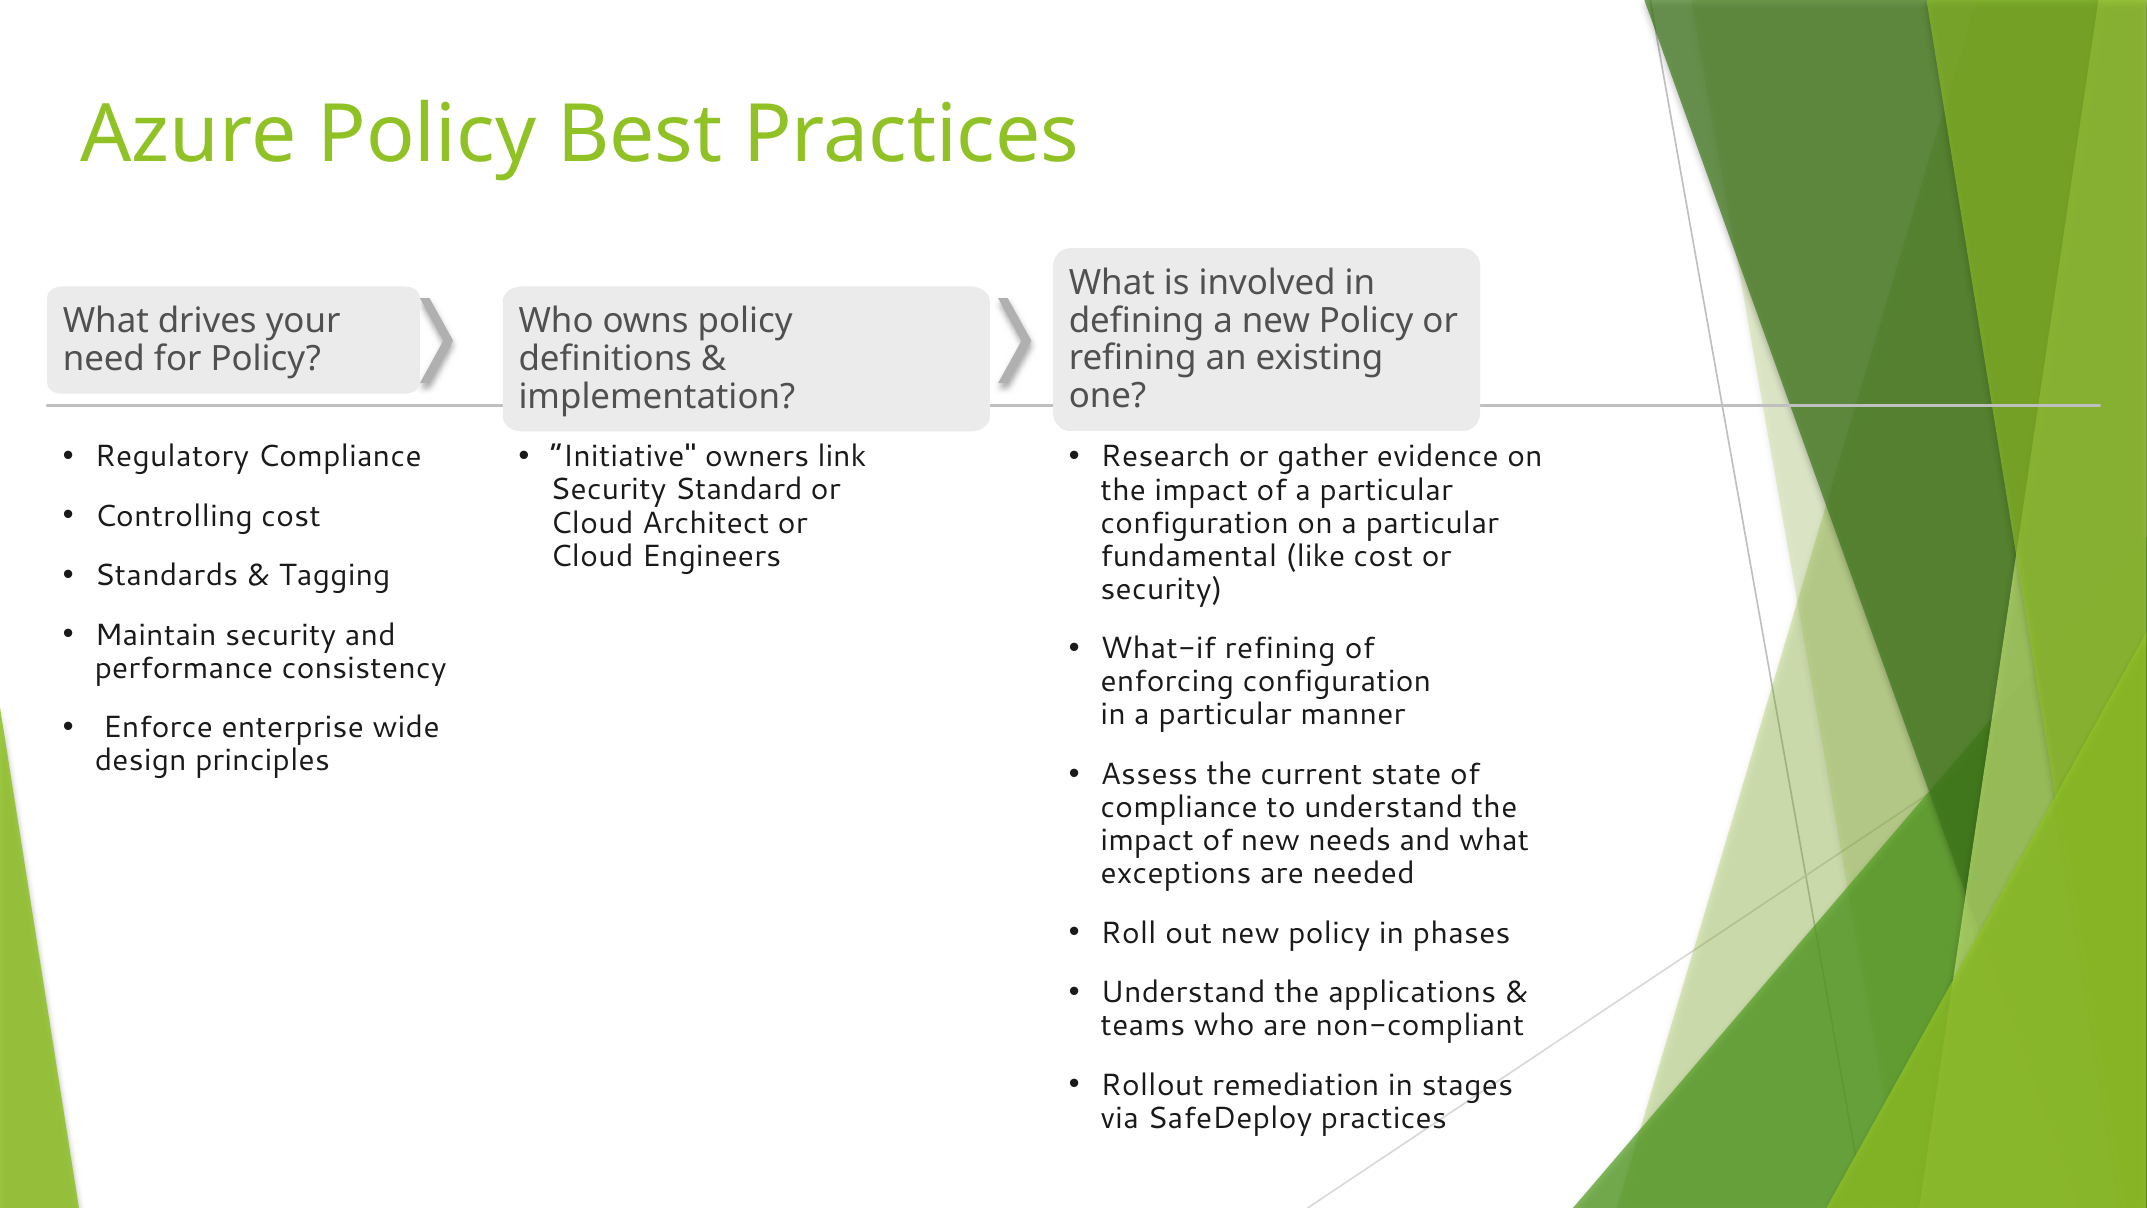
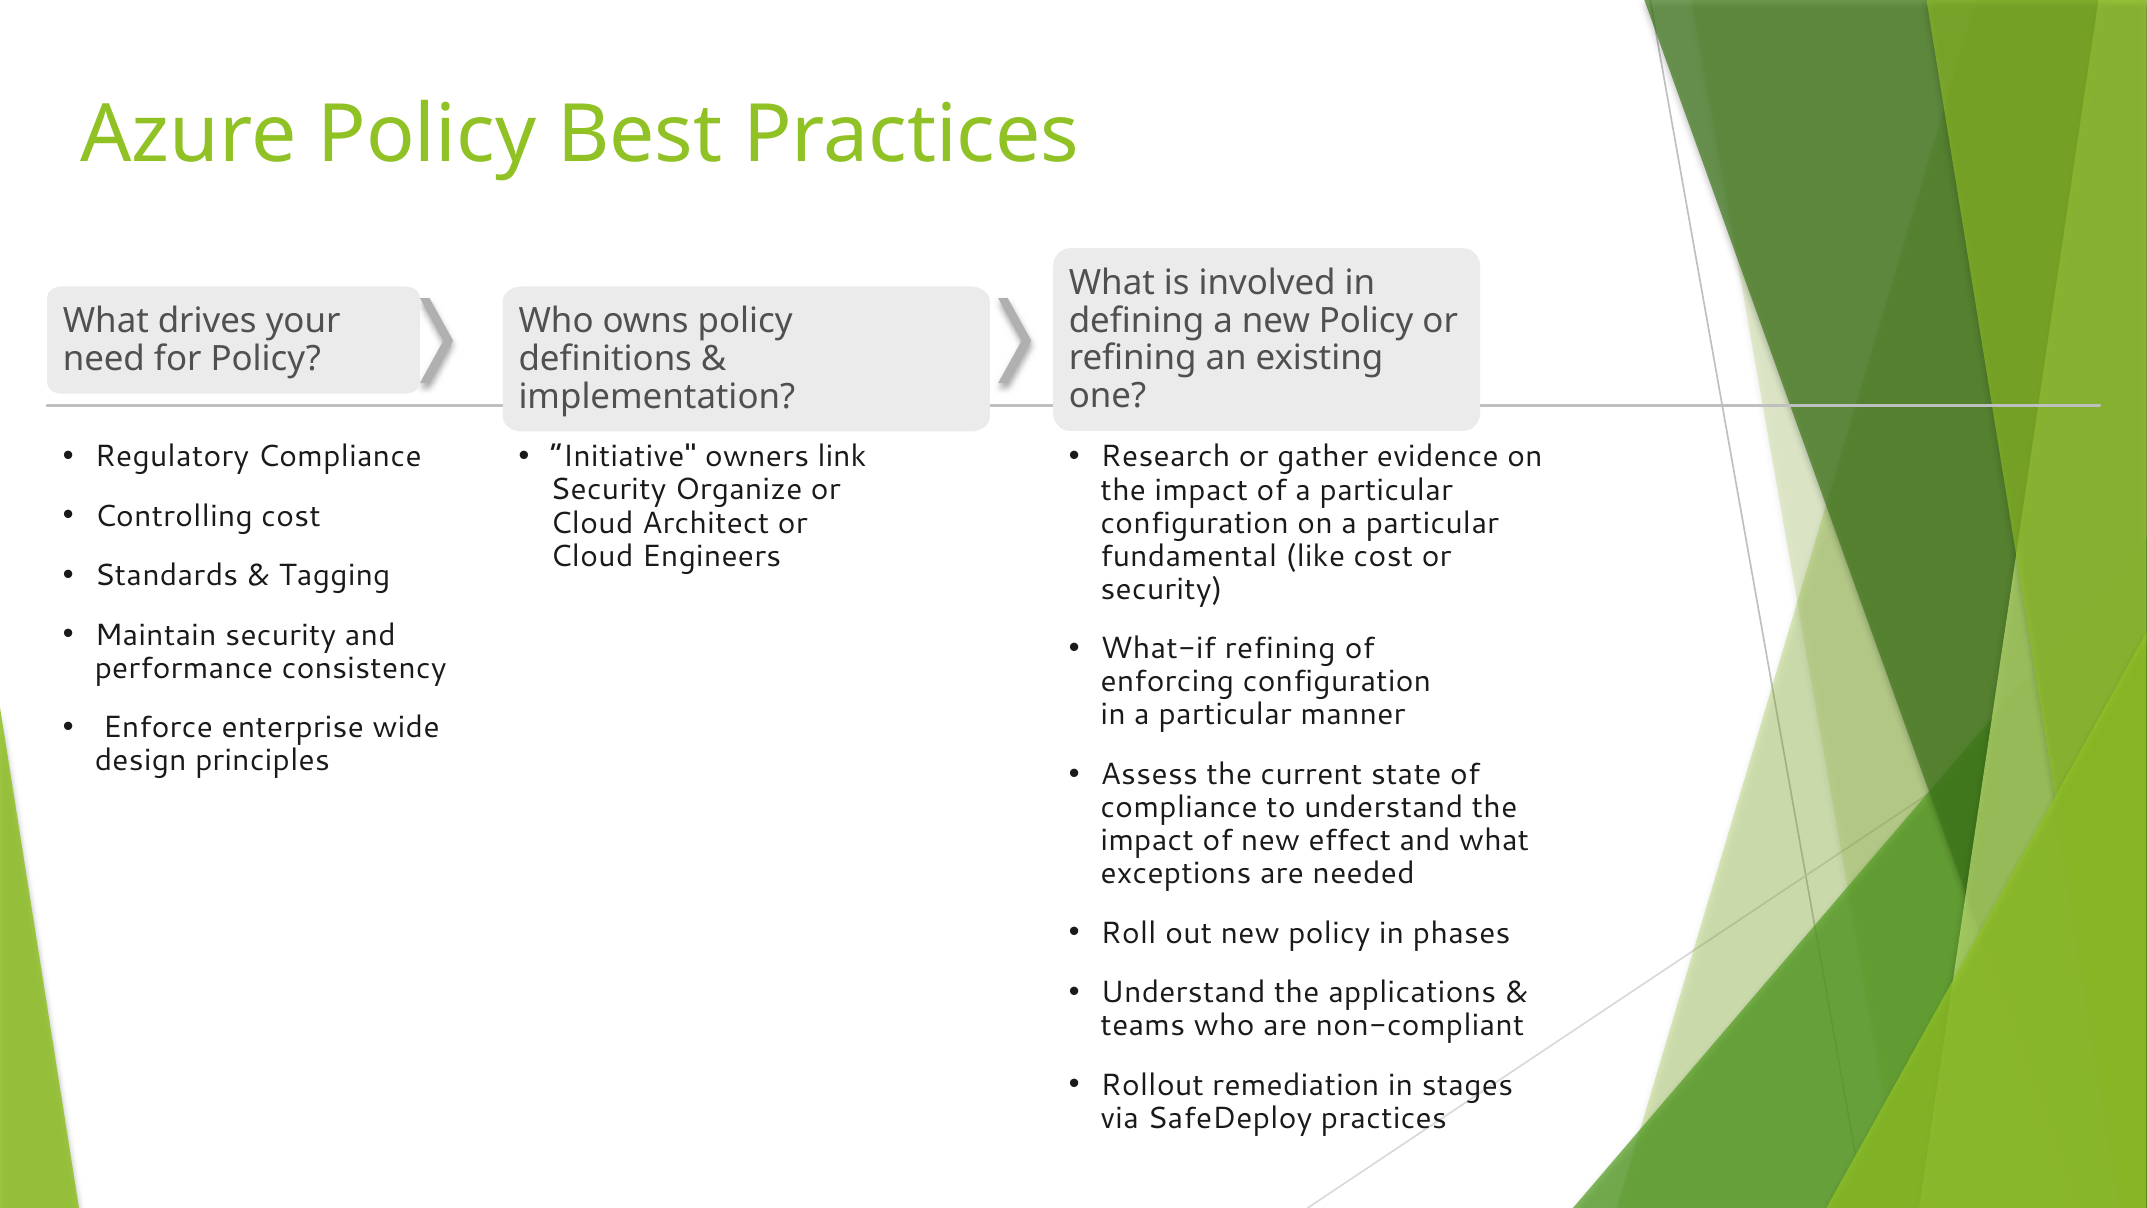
Standard: Standard -> Organize
needs: needs -> effect
